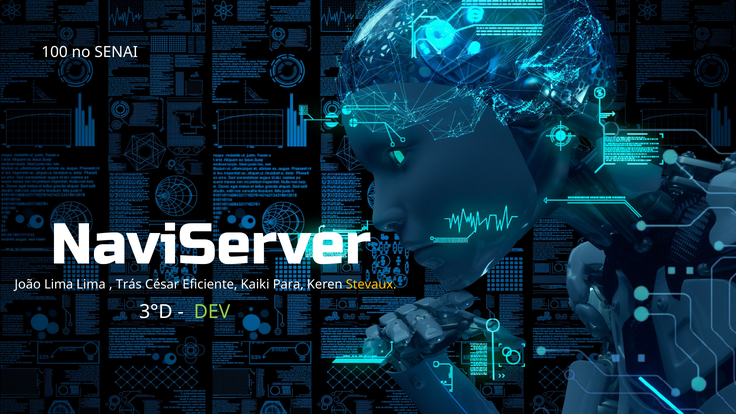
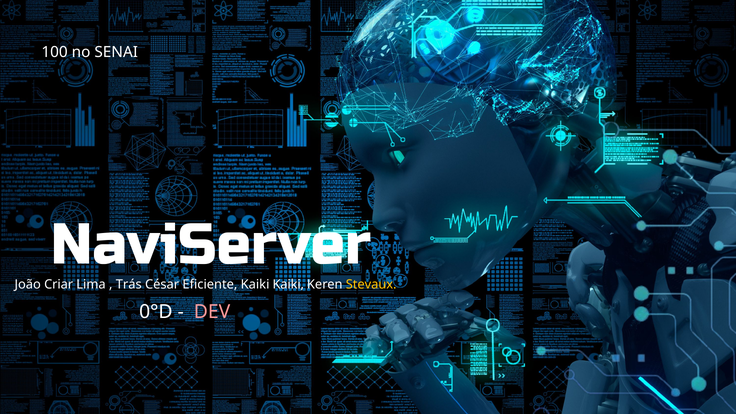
João Lima: Lima -> Criar
Kaiki Para: Para -> Kaiki
3°D: 3°D -> 0°D
DEV colour: light green -> pink
